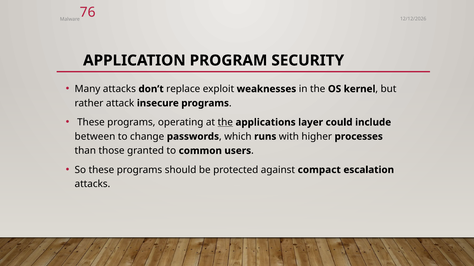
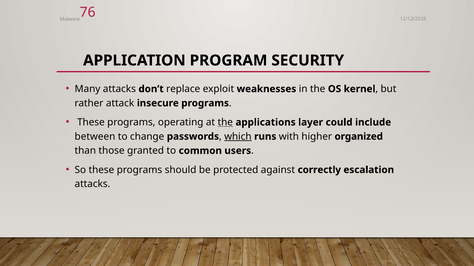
which underline: none -> present
processes: processes -> organized
compact: compact -> correctly
